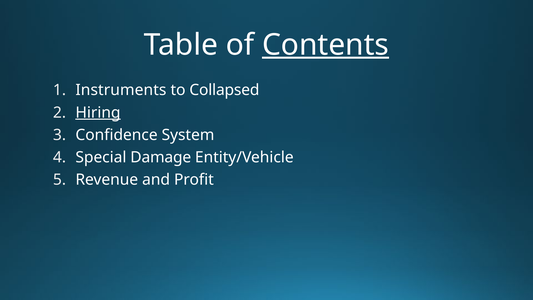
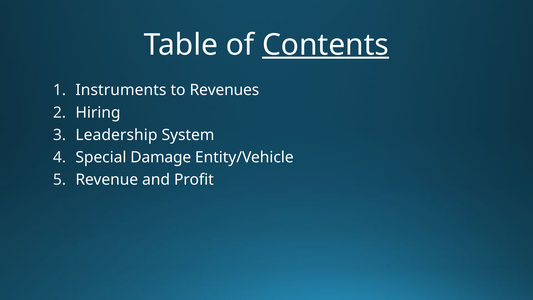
Collapsed: Collapsed -> Revenues
Hiring underline: present -> none
Confidence: Confidence -> Leadership
